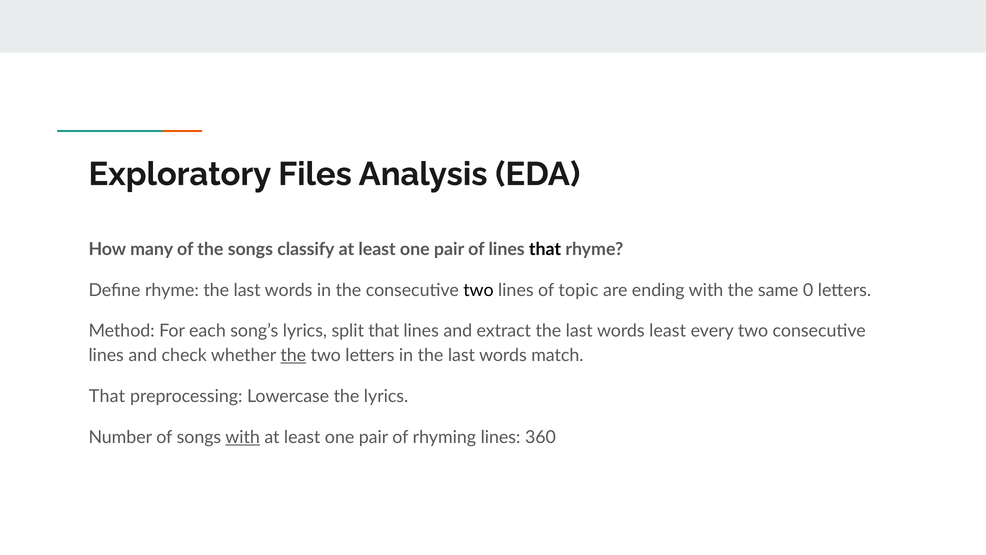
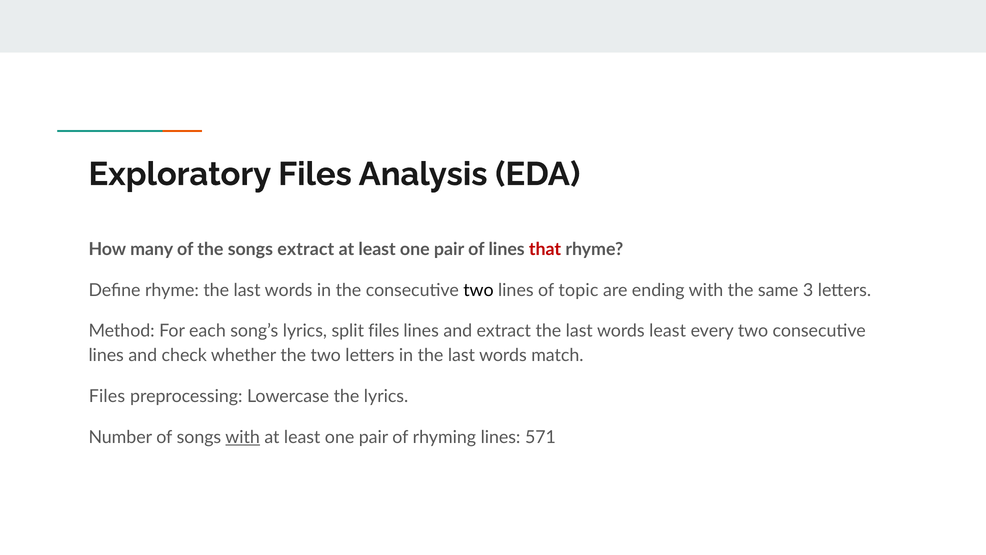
songs classify: classify -> extract
that at (545, 249) colour: black -> red
0: 0 -> 3
split that: that -> files
the at (293, 355) underline: present -> none
That at (107, 396): That -> Files
360: 360 -> 571
